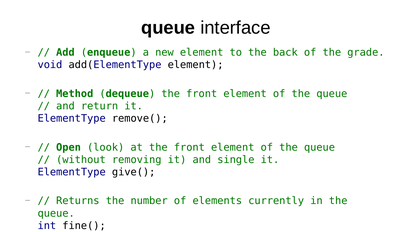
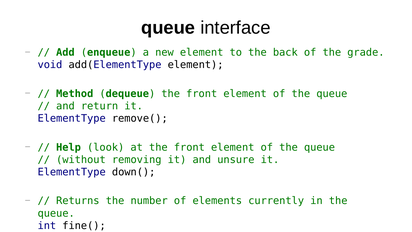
Open: Open -> Help
single: single -> unsure
give(: give( -> down(
